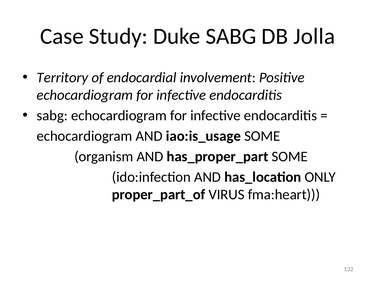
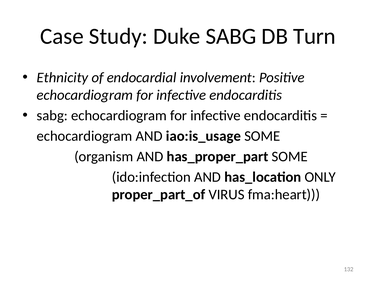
Jolla: Jolla -> Turn
Territory: Territory -> Ethnicity
